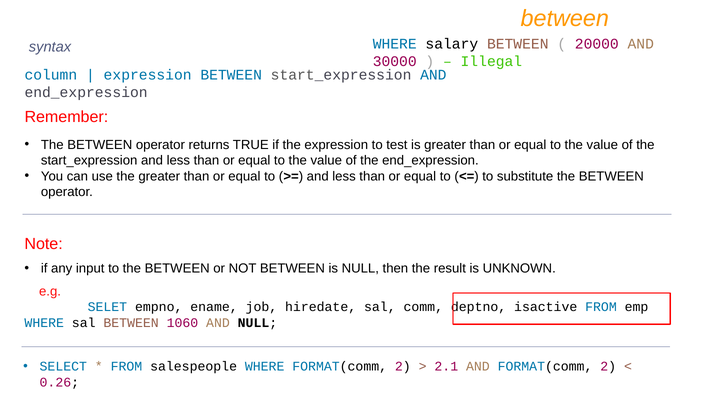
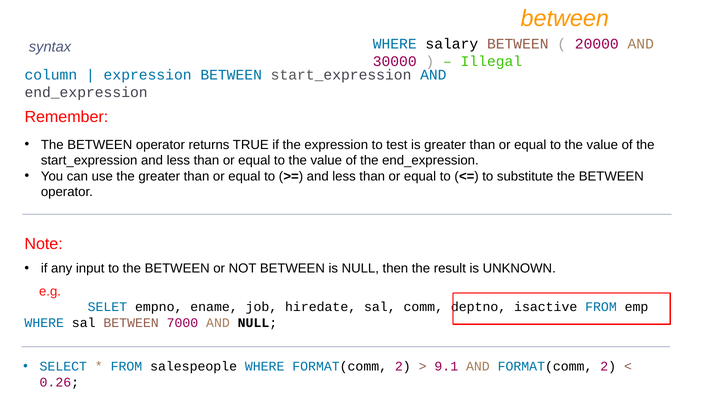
1060: 1060 -> 7000
2.1: 2.1 -> 9.1
